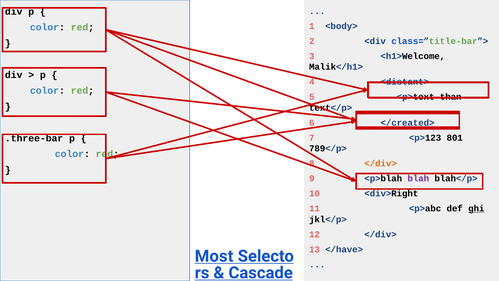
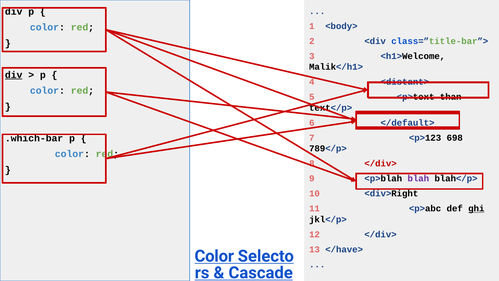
div at (14, 75) underline: none -> present
</created>: </created> -> </default>
801: 801 -> 698
.three-bar: .three-bar -> .which-bar
</div> at (381, 163) colour: orange -> red
Most at (214, 256): Most -> Color
